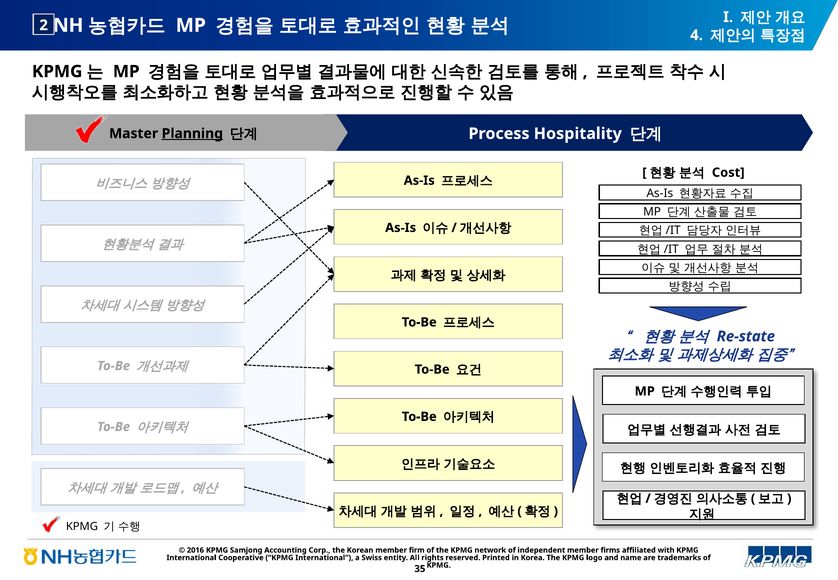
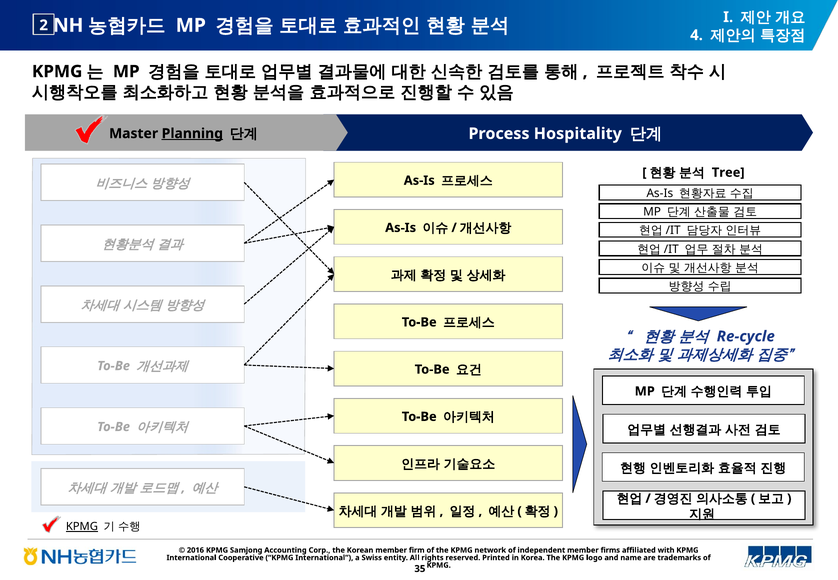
Cost: Cost -> Tree
Re-state: Re-state -> Re-cycle
KPMG at (82, 527) underline: none -> present
